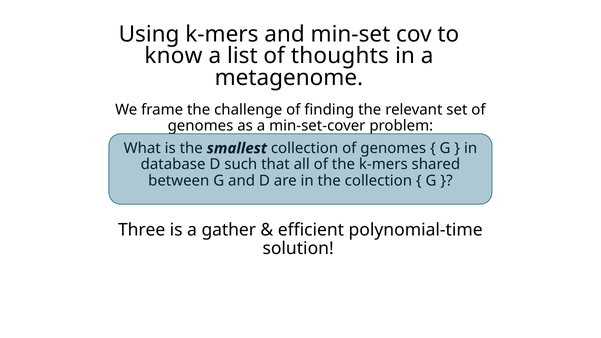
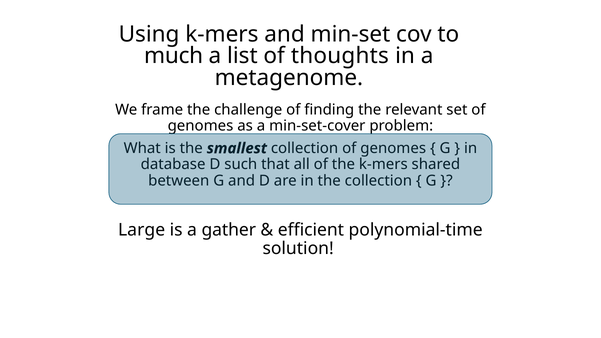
know: know -> much
Three: Three -> Large
